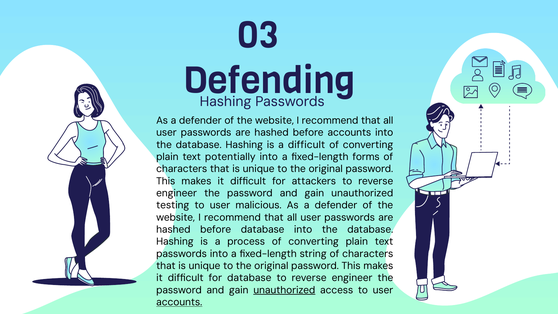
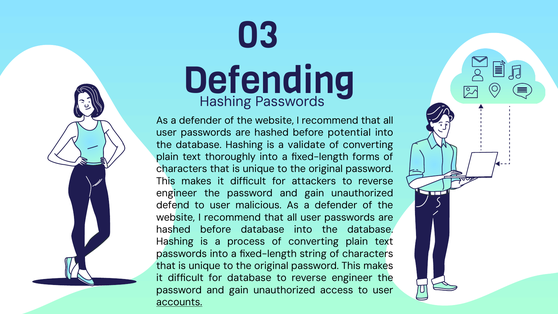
before accounts: accounts -> potential
a difficult: difficult -> validate
potentially: potentially -> thoroughly
testing: testing -> defend
unauthorized at (284, 290) underline: present -> none
